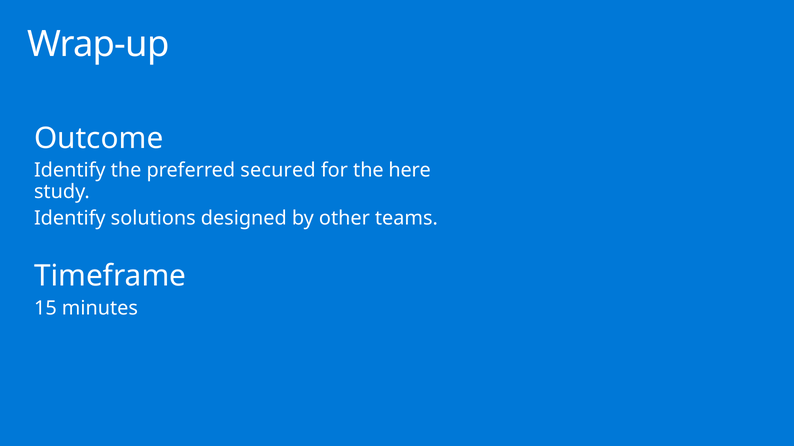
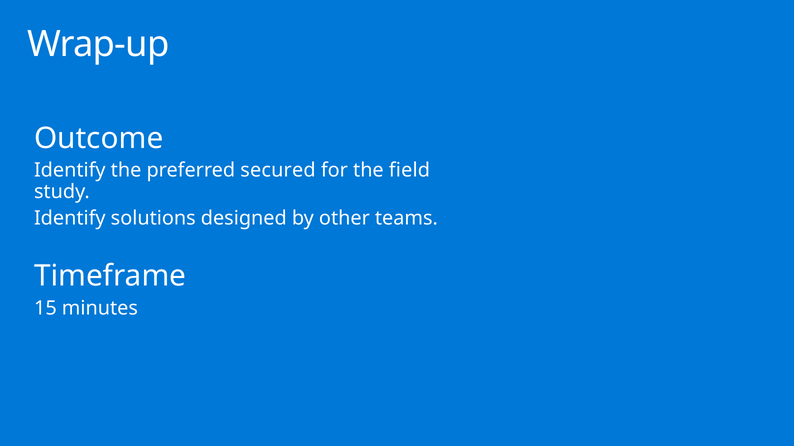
here: here -> field
